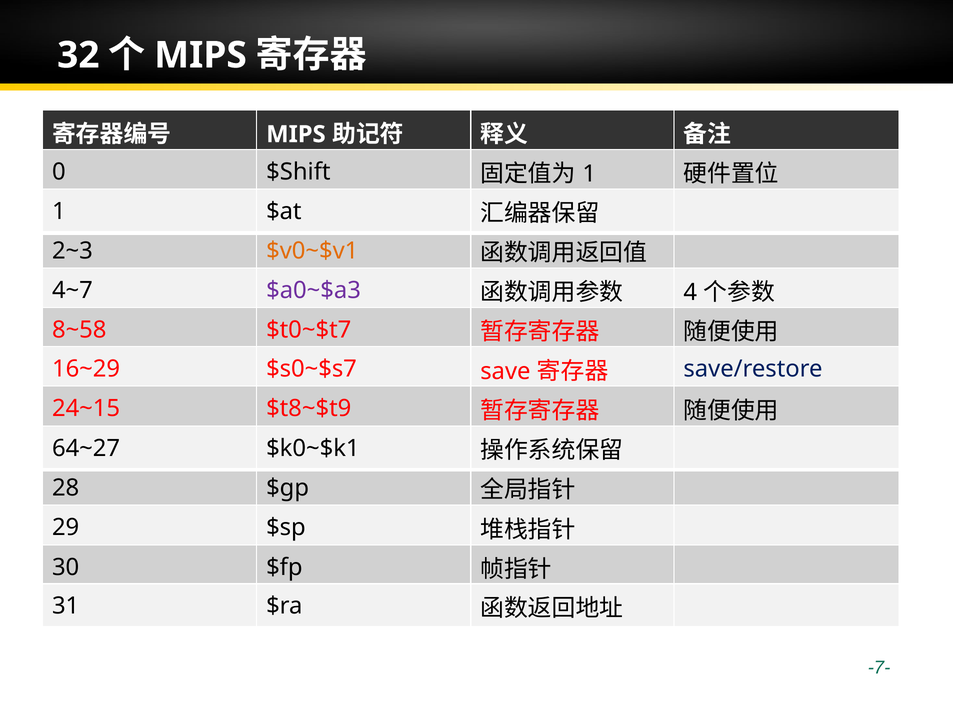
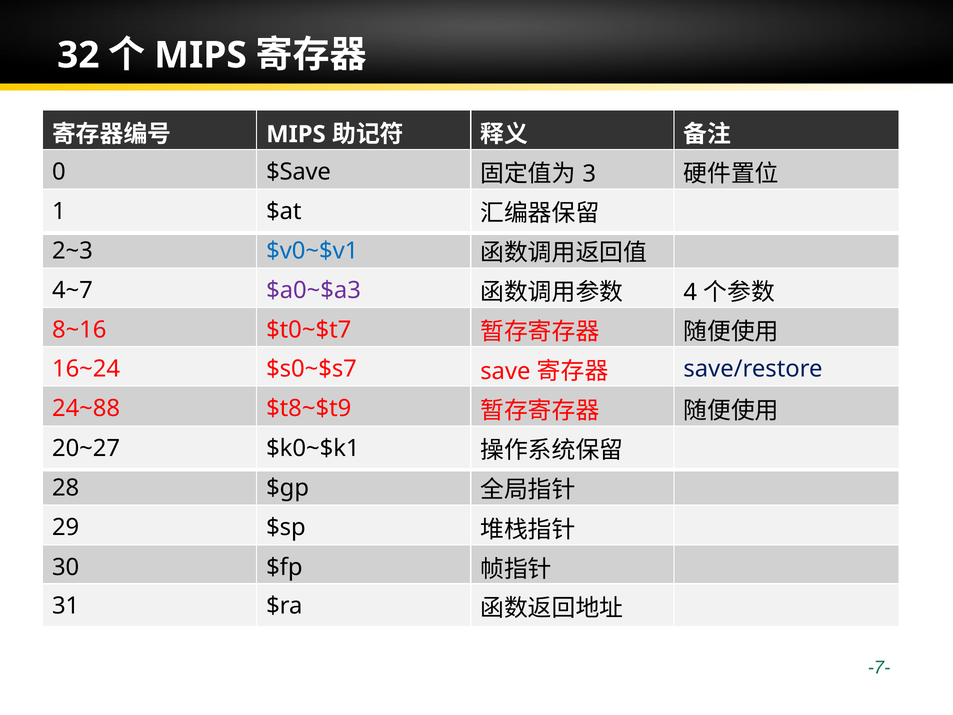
$Shift: $Shift -> $Save
1 at (589, 174): 1 -> 3
$v0~$v1 colour: orange -> blue
8~58: 8~58 -> 8~16
16~29: 16~29 -> 16~24
24~15: 24~15 -> 24~88
64~27: 64~27 -> 20~27
